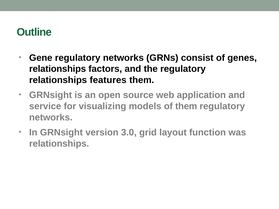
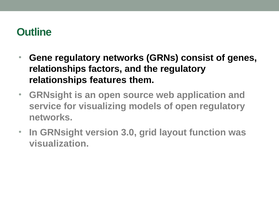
of them: them -> open
relationships at (59, 144): relationships -> visualization
